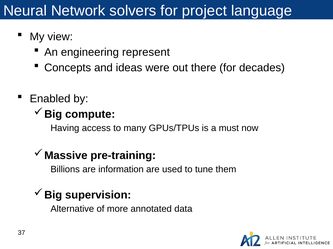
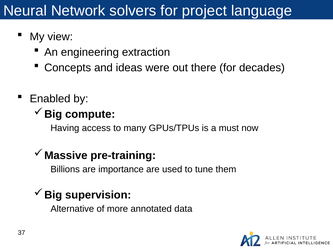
represent: represent -> extraction
information: information -> importance
